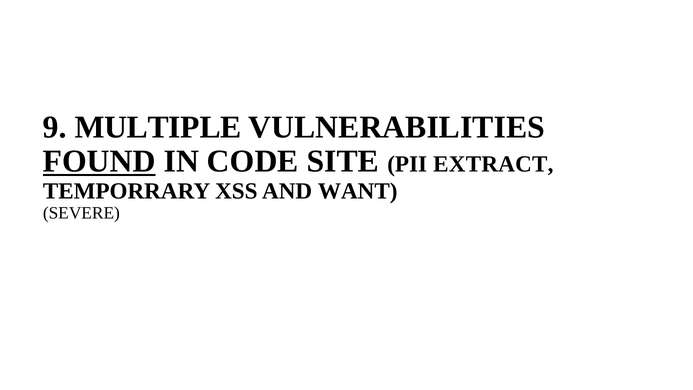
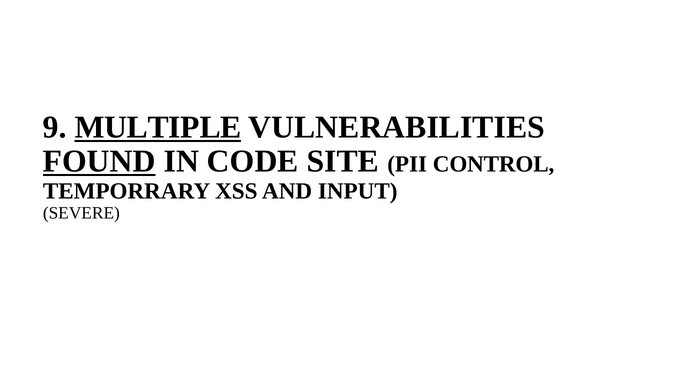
MULTIPLE underline: none -> present
EXTRACT: EXTRACT -> CONTROL
WANT: WANT -> INPUT
